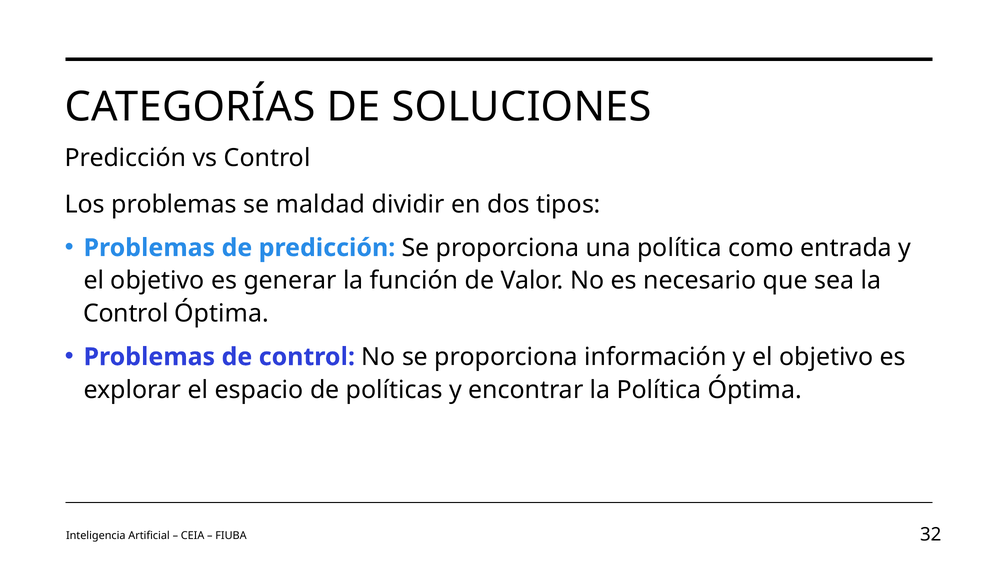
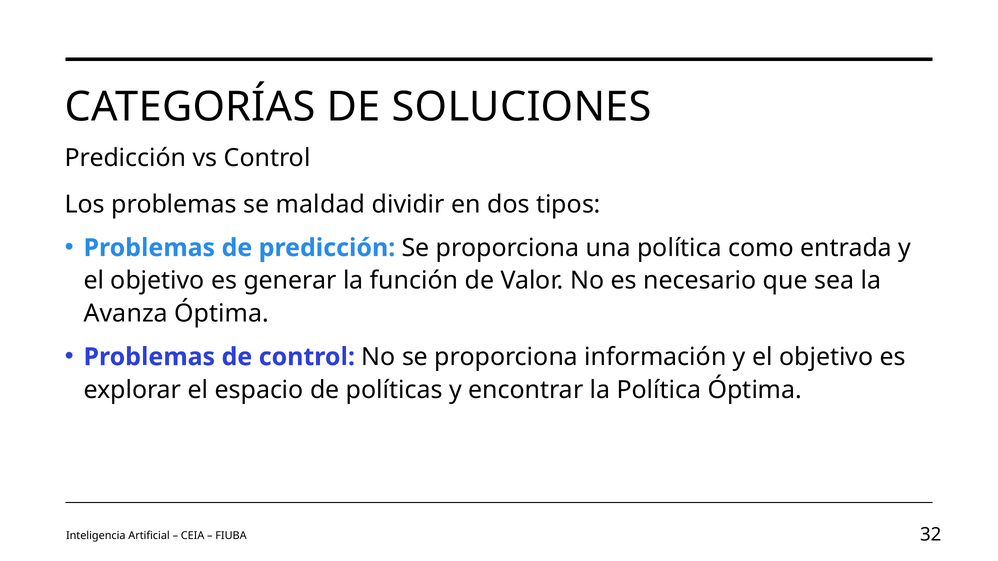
Control at (126, 314): Control -> Avanza
